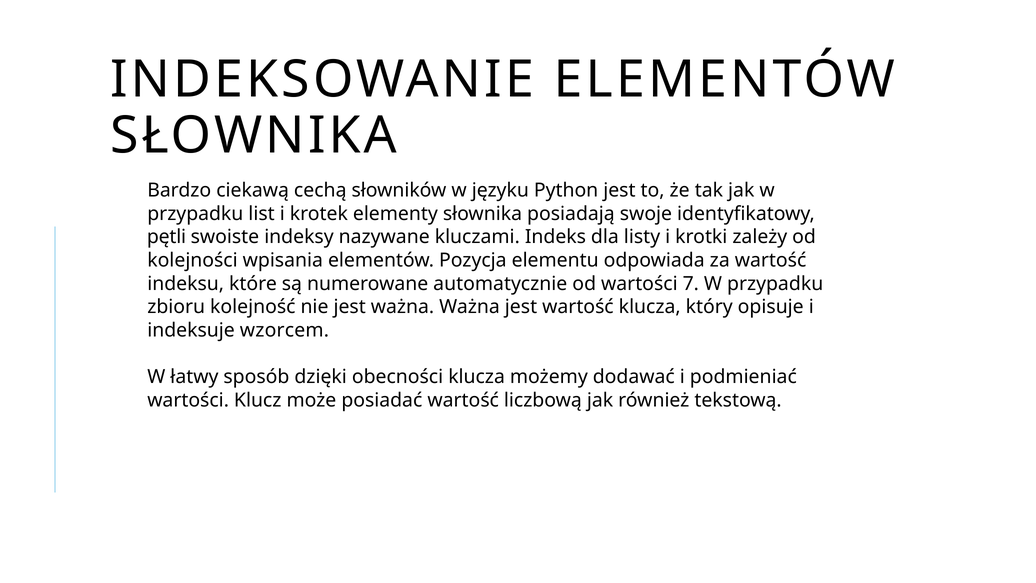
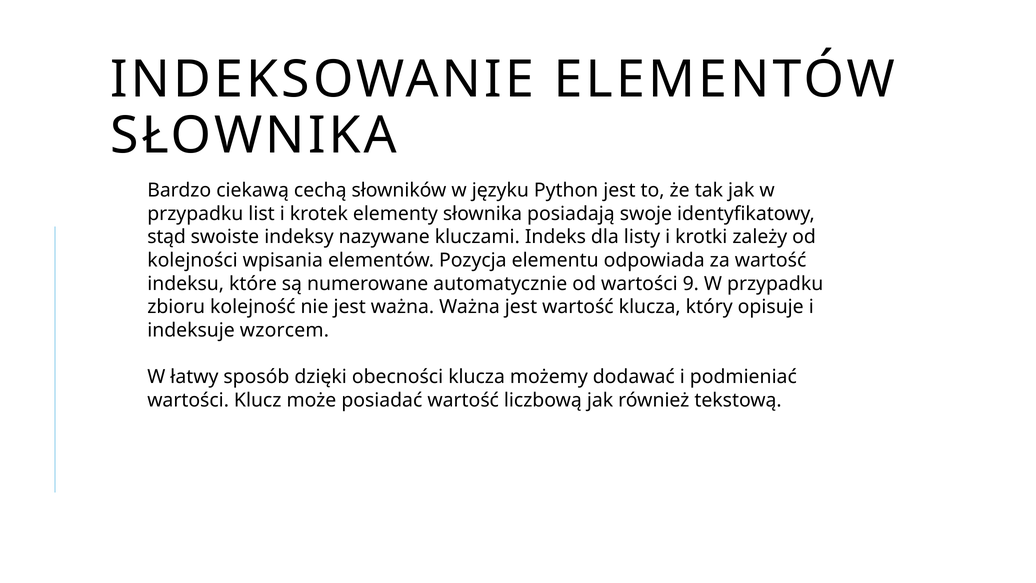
pętli: pętli -> stąd
7: 7 -> 9
